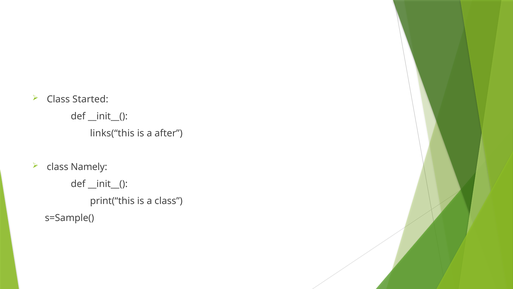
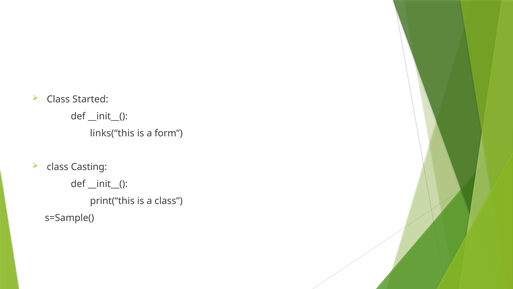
after: after -> form
Namely: Namely -> Casting
